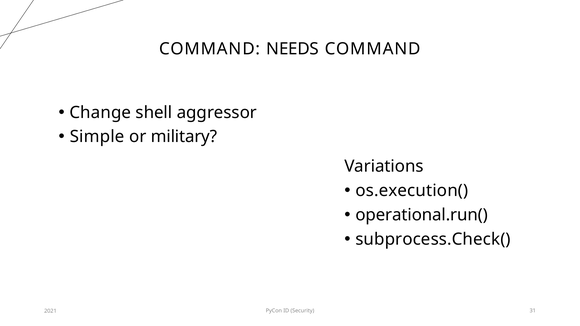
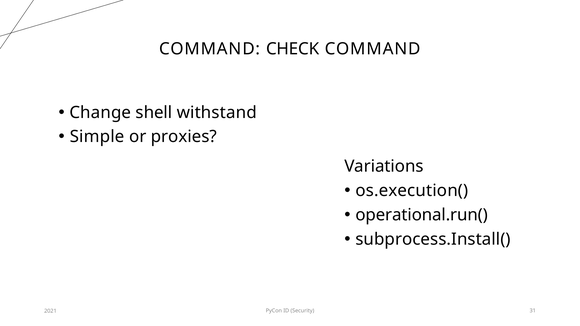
NEEDS: NEEDS -> CHECK
aggressor: aggressor -> withstand
military: military -> proxies
subprocess.Check(: subprocess.Check( -> subprocess.Install(
